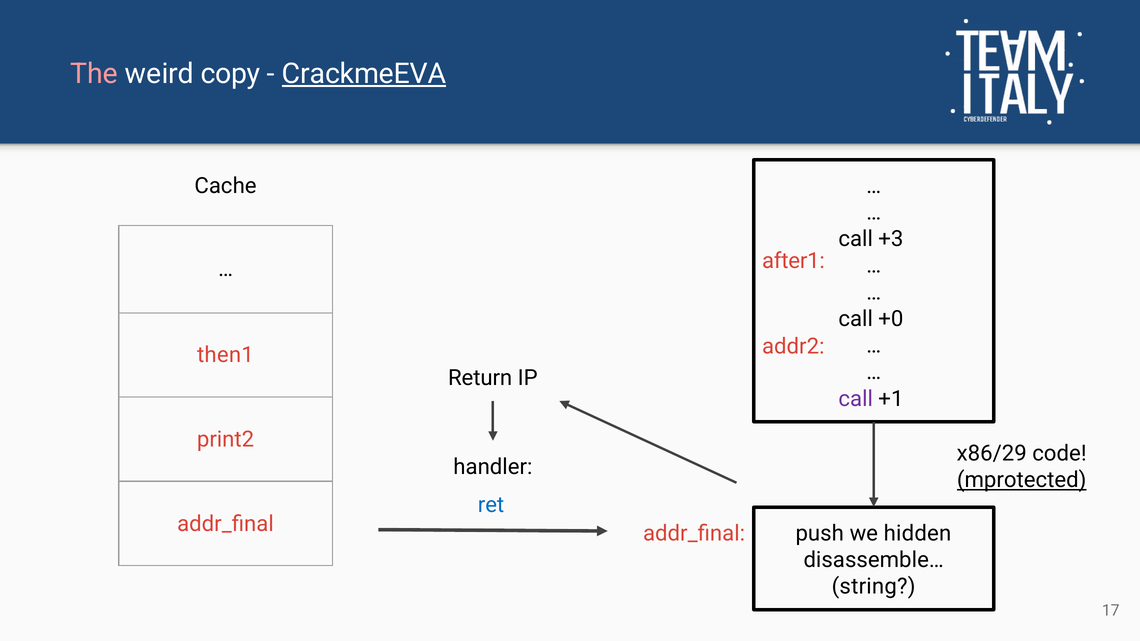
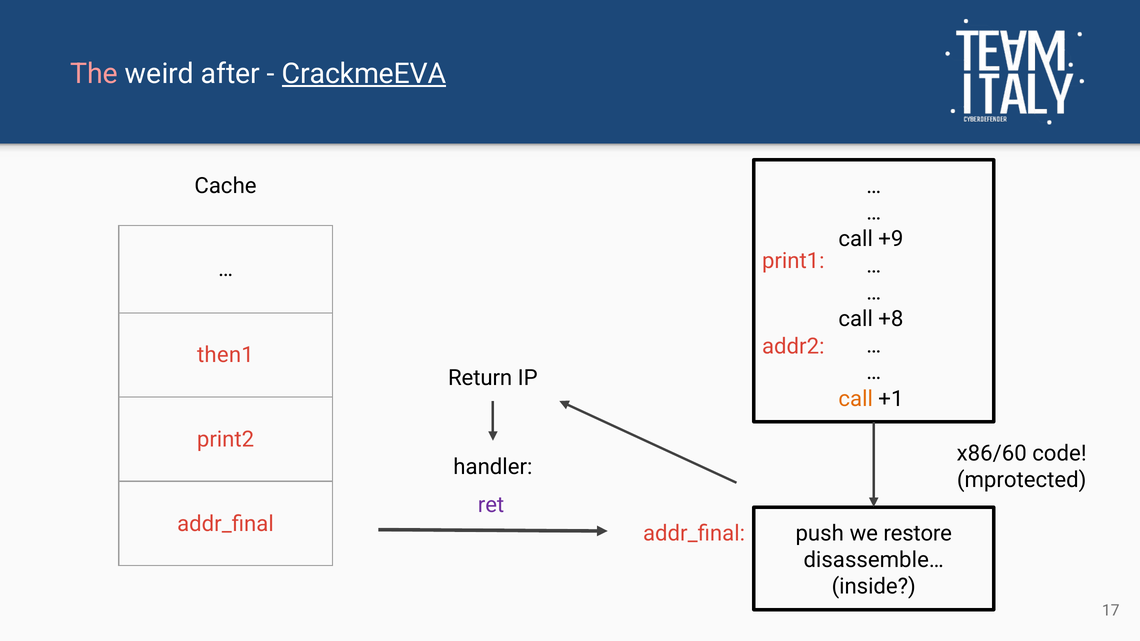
copy: copy -> after
+3: +3 -> +9
after1: after1 -> print1
+0: +0 -> +8
call at (856, 399) colour: purple -> orange
x86/29: x86/29 -> x86/60
mprotected underline: present -> none
ret colour: blue -> purple
hidden: hidden -> restore
string: string -> inside
